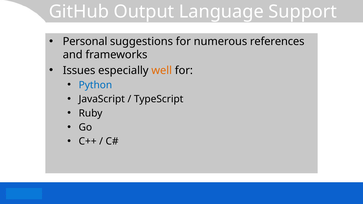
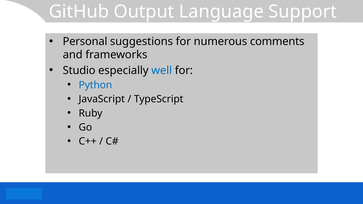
references: references -> comments
Issues: Issues -> Studio
well colour: orange -> blue
